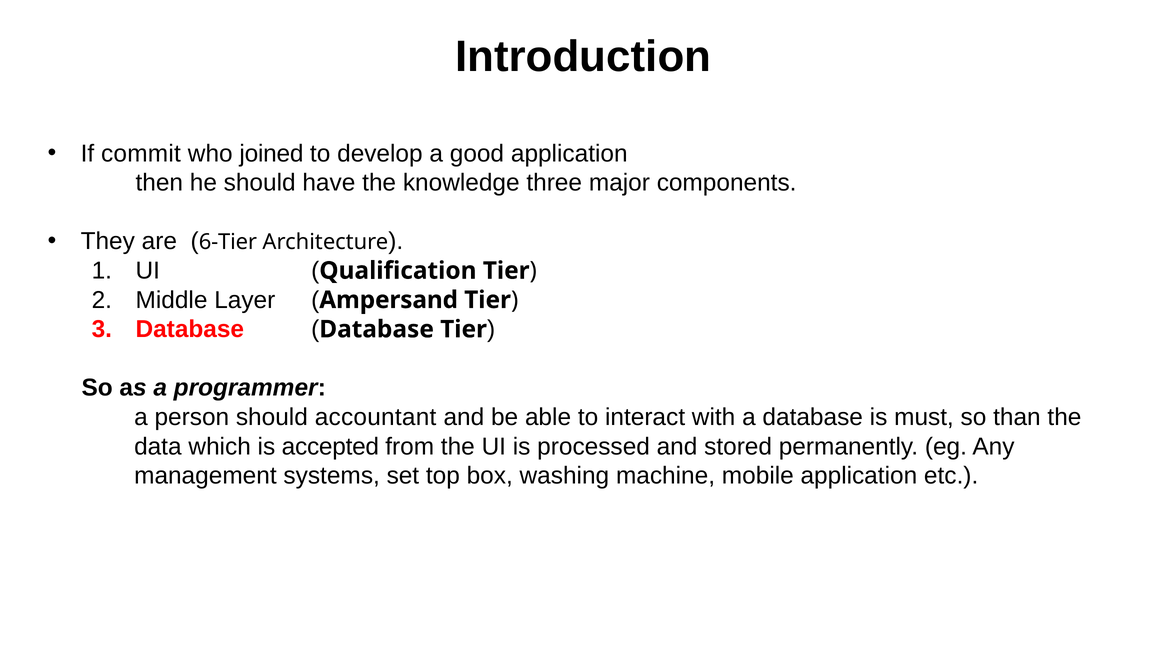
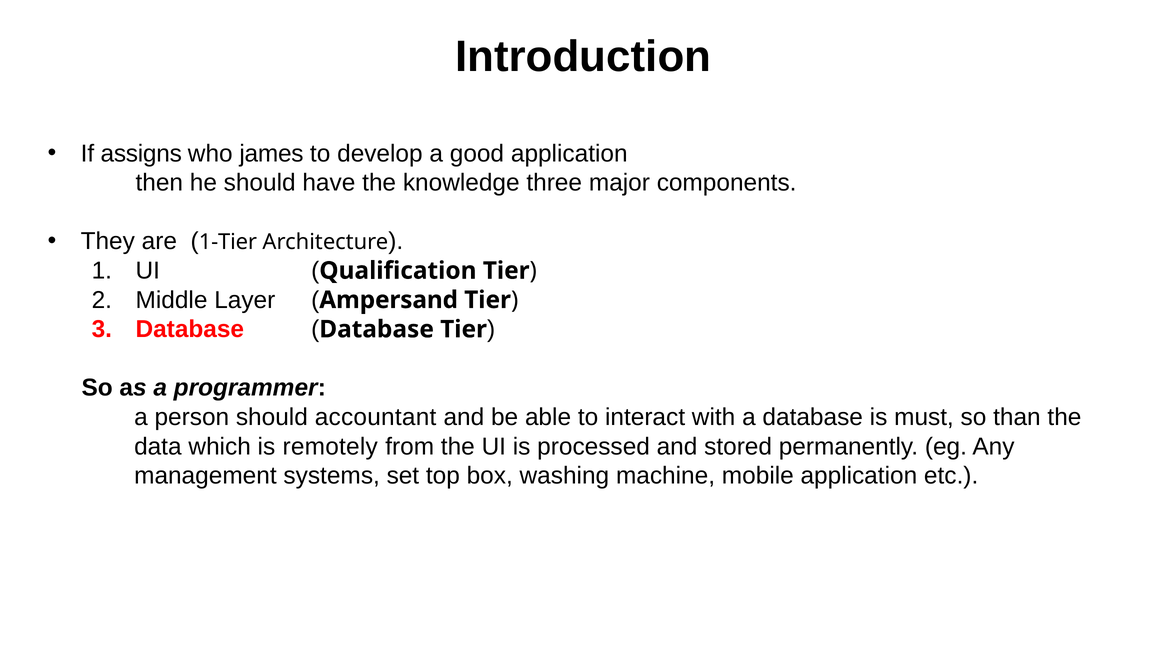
commit: commit -> assigns
joined: joined -> james
6-Tier: 6-Tier -> 1-Tier
accepted: accepted -> remotely
